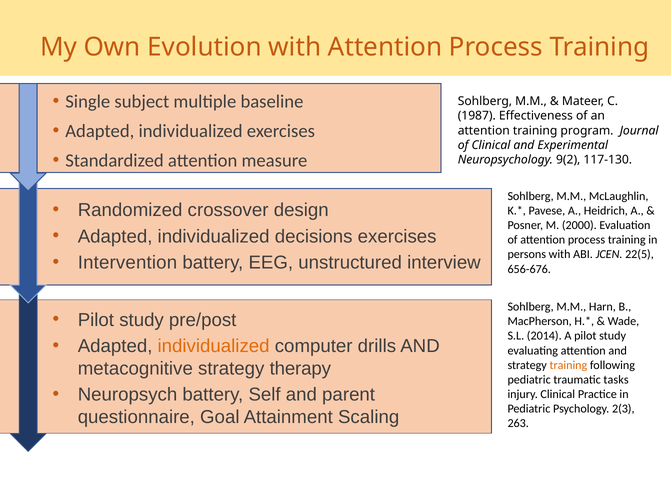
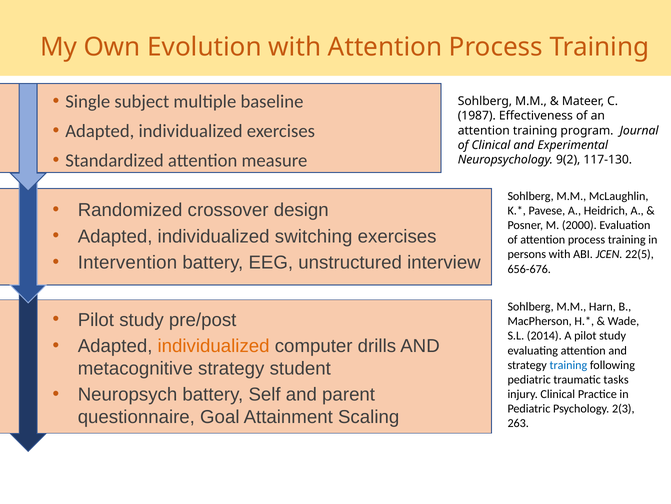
decisions: decisions -> switching
therapy: therapy -> student
training at (568, 365) colour: orange -> blue
